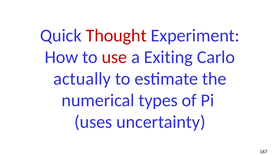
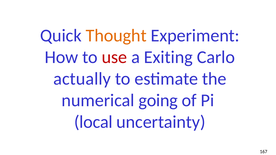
Thought colour: red -> orange
types: types -> going
uses: uses -> local
